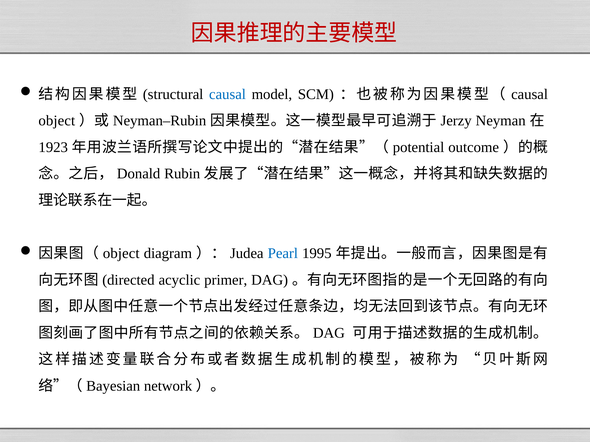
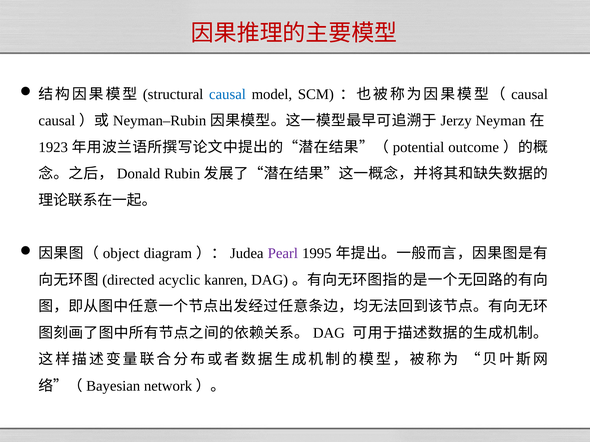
object at (57, 121): object -> causal
Pearl colour: blue -> purple
primer: primer -> kanren
